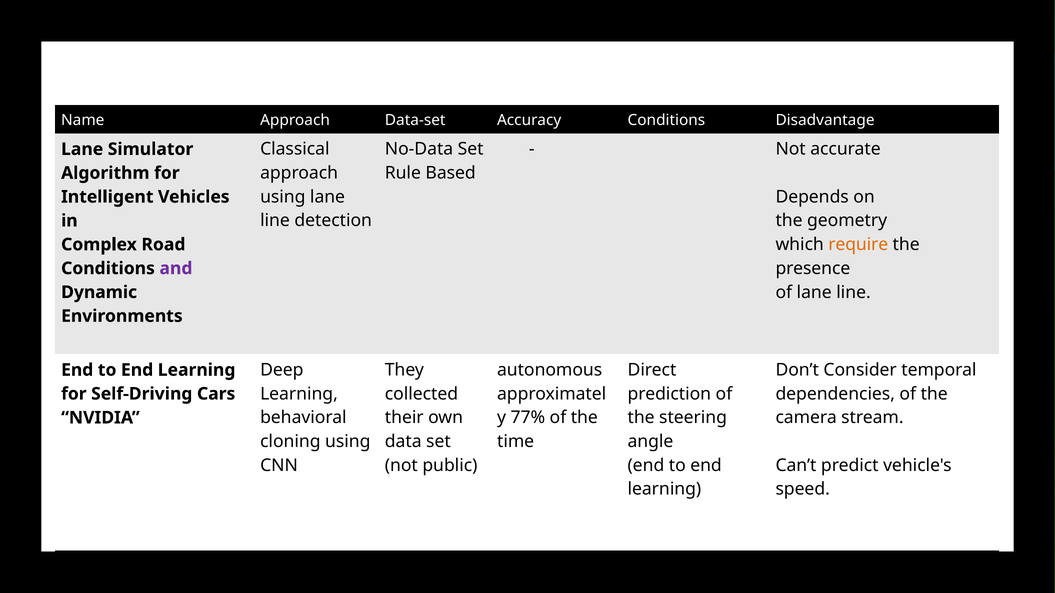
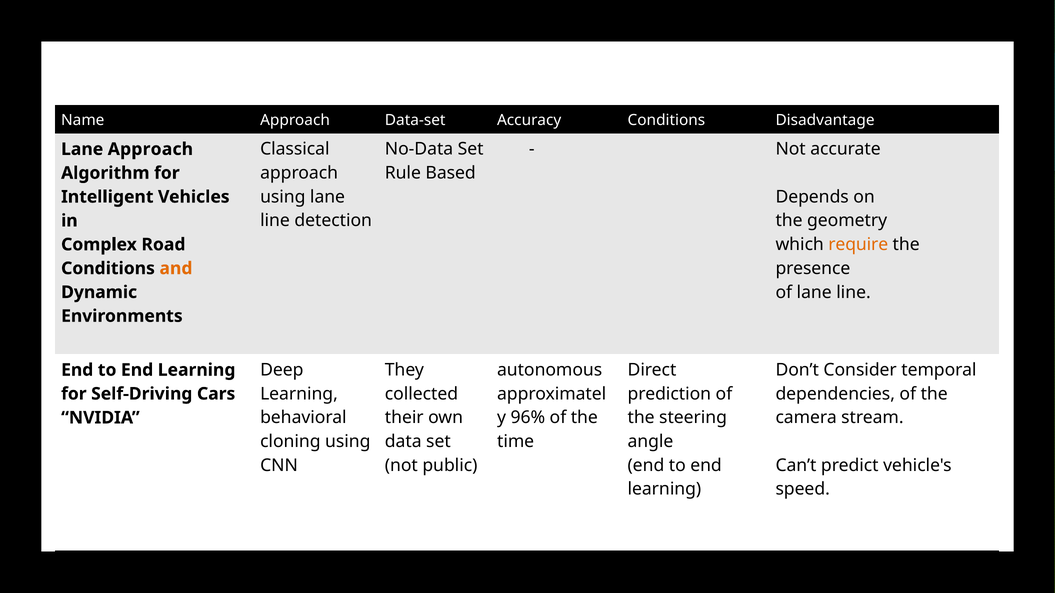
Lane Simulator: Simulator -> Approach
and colour: purple -> orange
77%: 77% -> 96%
